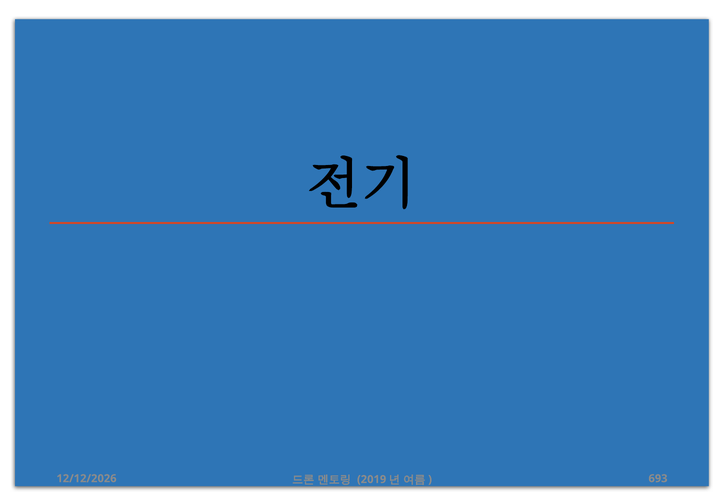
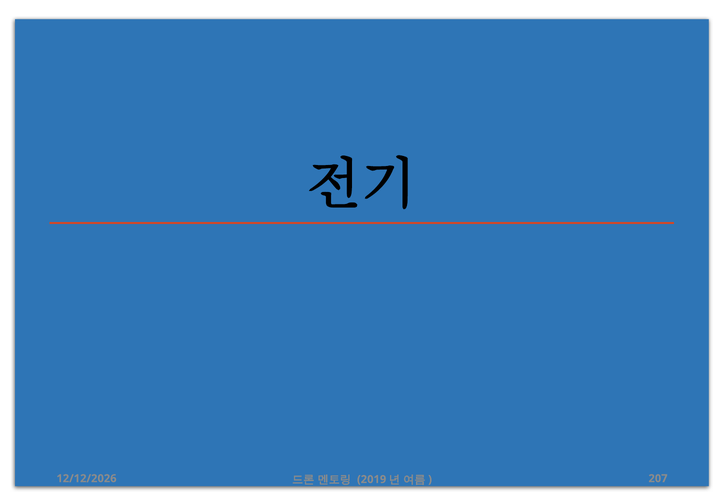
693: 693 -> 207
